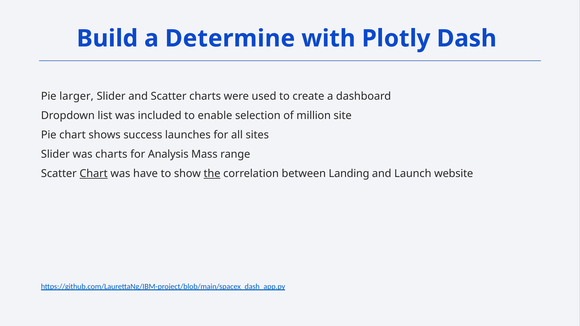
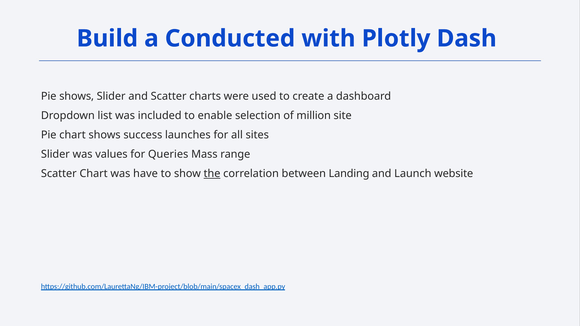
Determine: Determine -> Conducted
Pie larger: larger -> shows
was charts: charts -> values
Analysis: Analysis -> Queries
Chart at (94, 174) underline: present -> none
